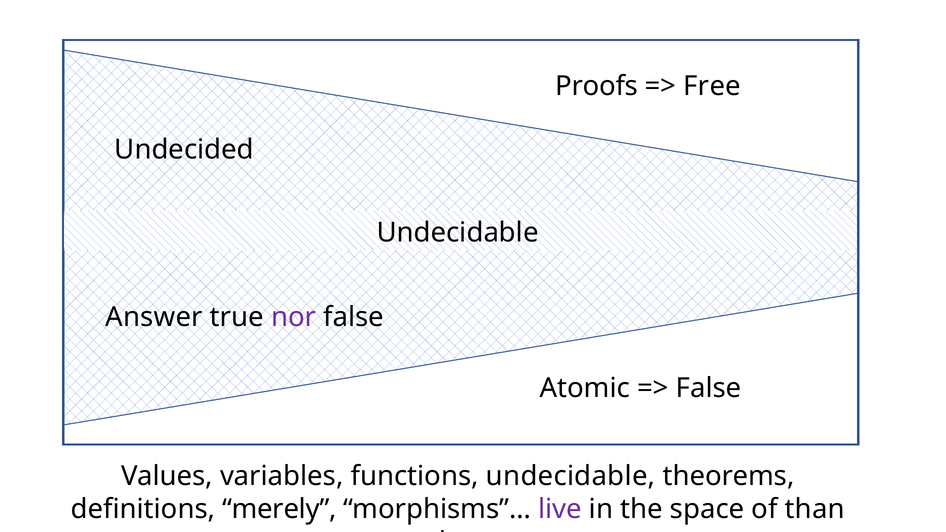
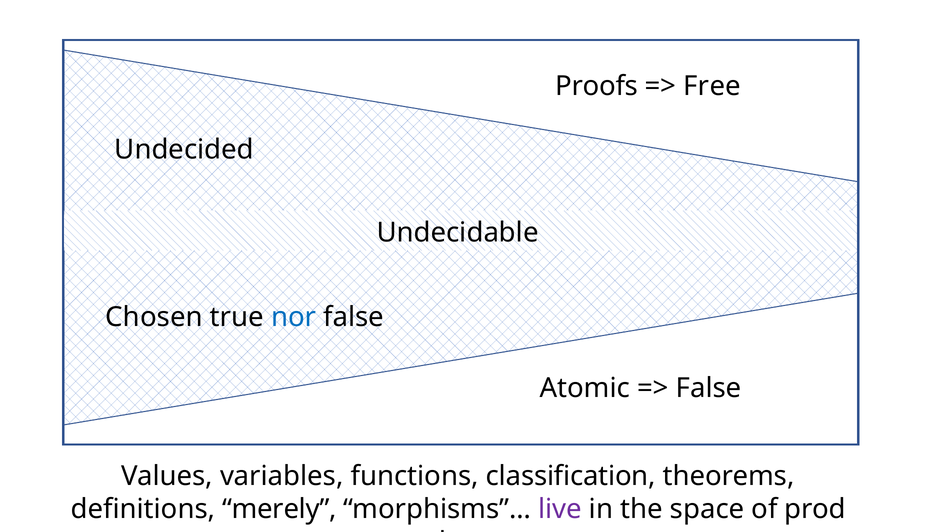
Answer: Answer -> Chosen
nor colour: purple -> blue
functions undecidable: undecidable -> classification
than: than -> prod
